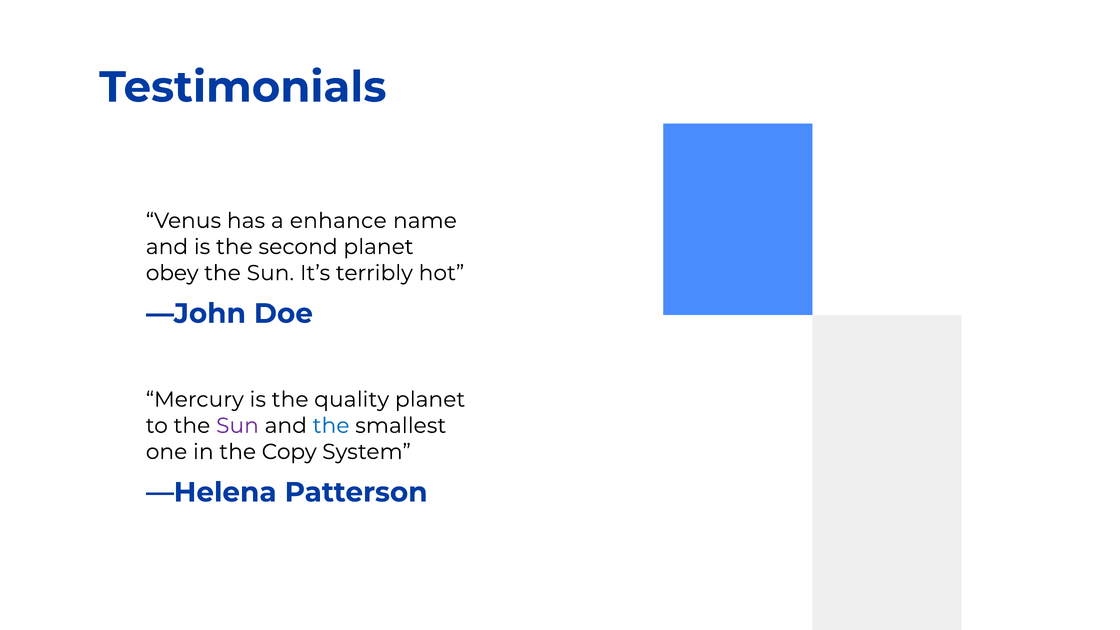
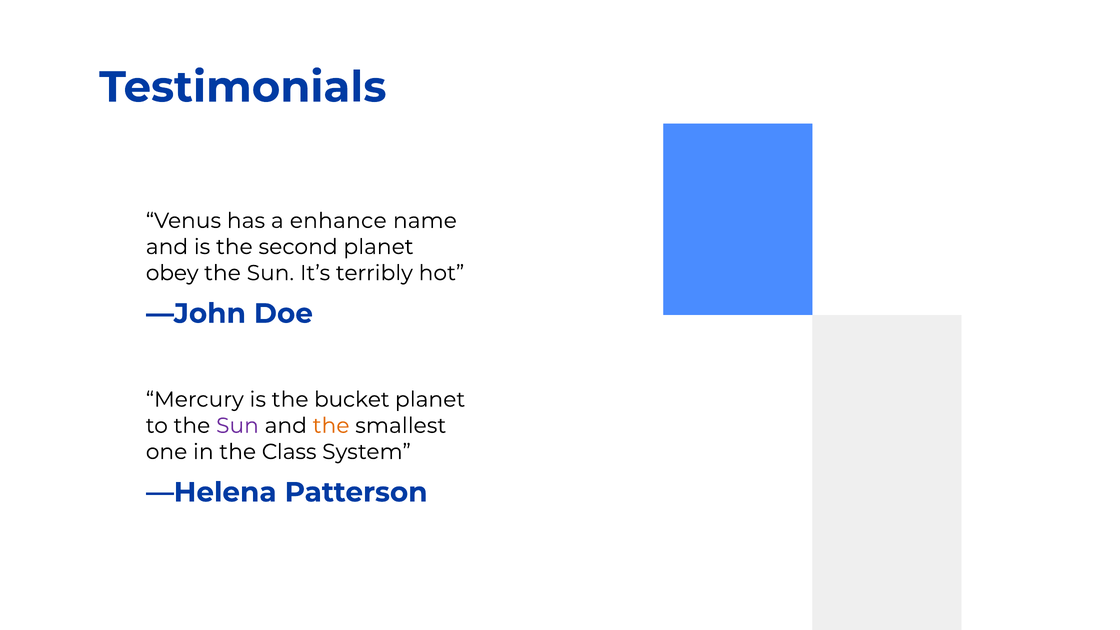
quality: quality -> bucket
the at (331, 426) colour: blue -> orange
Copy: Copy -> Class
